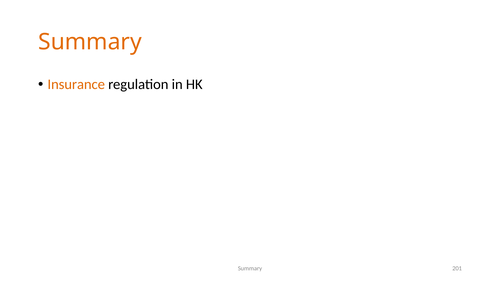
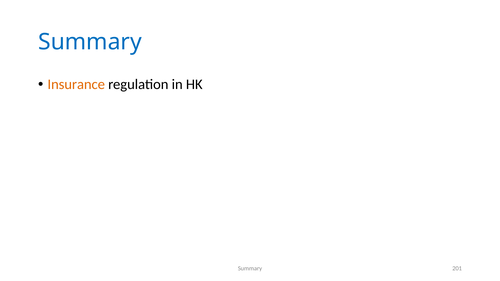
Summary at (90, 42) colour: orange -> blue
